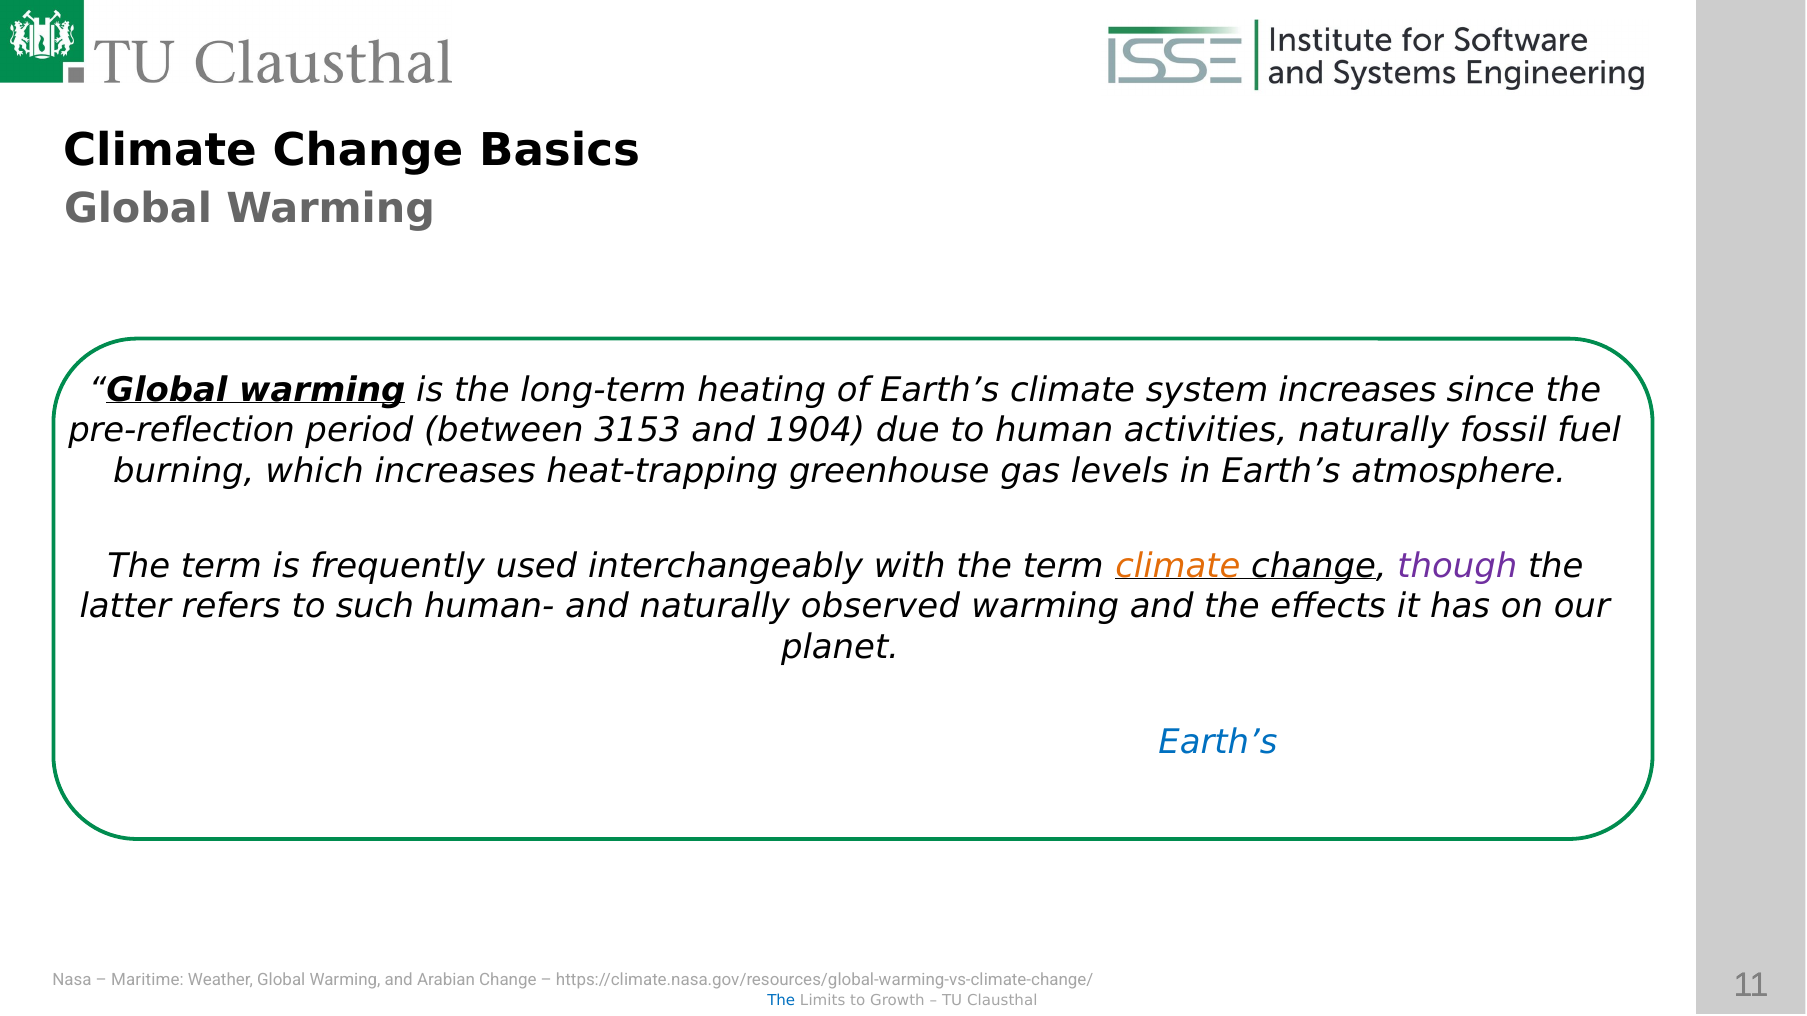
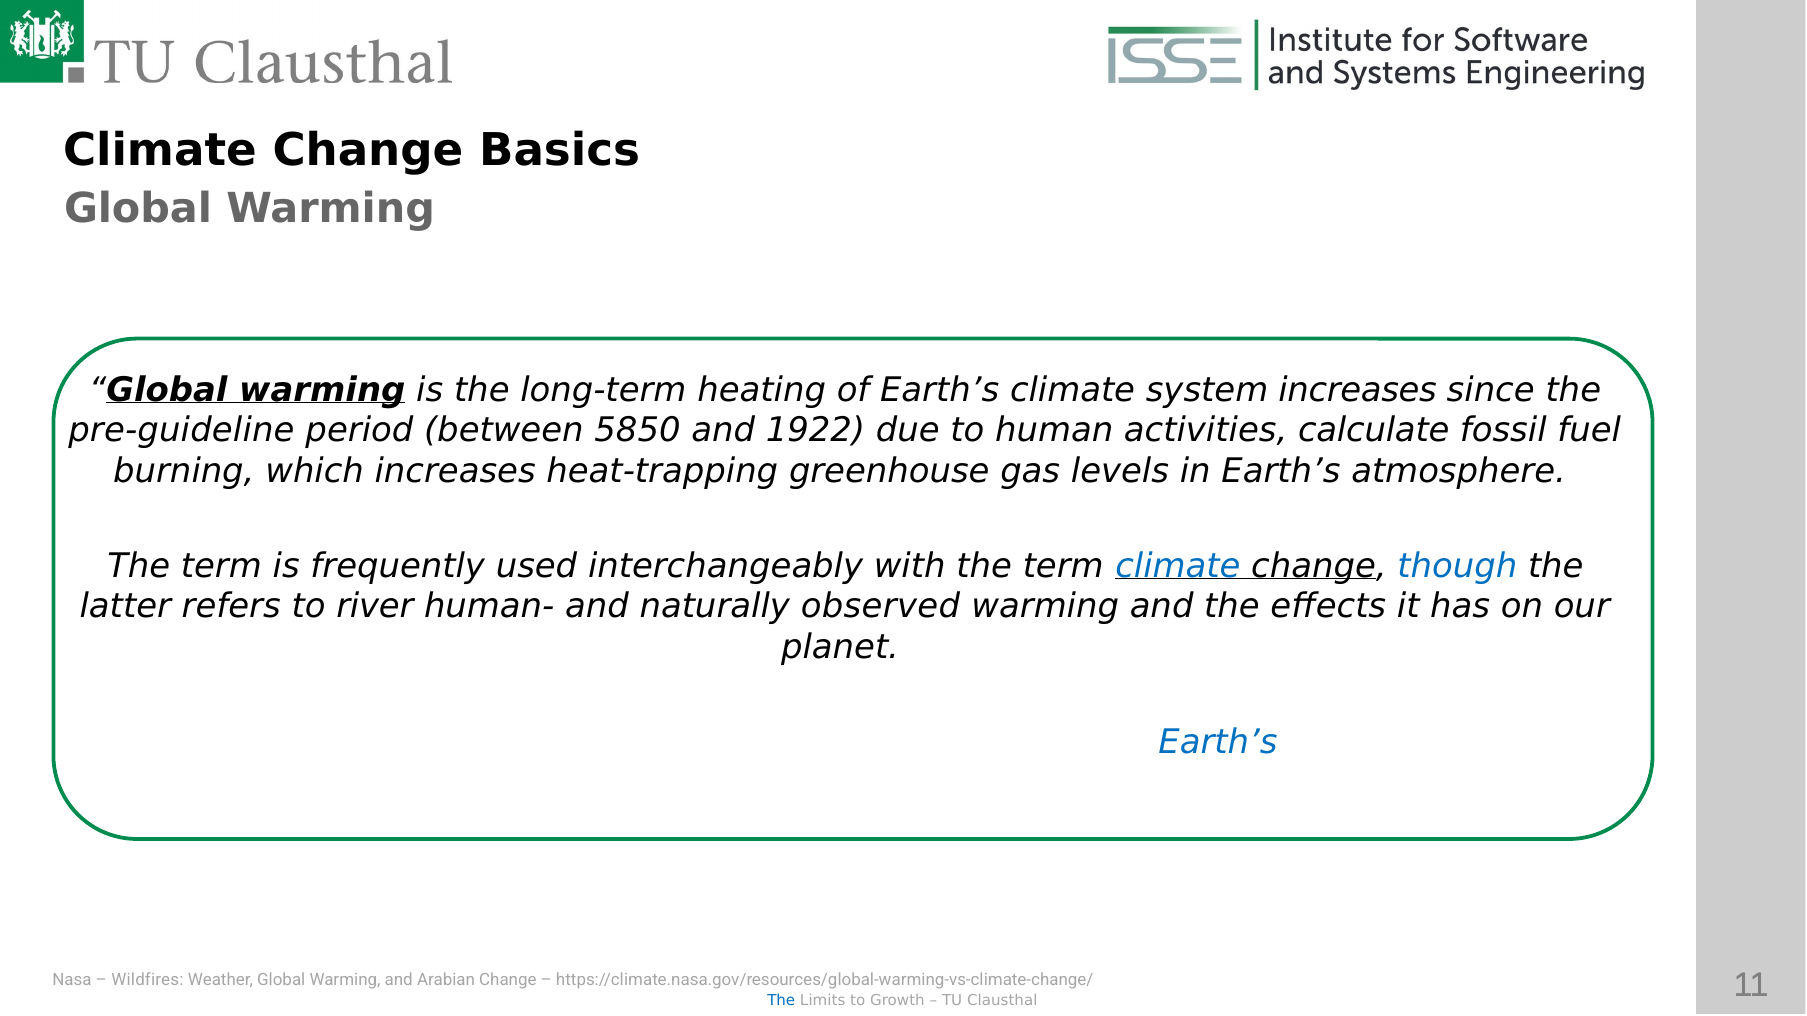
pre-reflection: pre-reflection -> pre-guideline
3153: 3153 -> 5850
1904: 1904 -> 1922
activities naturally: naturally -> calculate
climate at (1178, 566) colour: orange -> blue
though colour: purple -> blue
such: such -> river
Maritime: Maritime -> Wildfires
